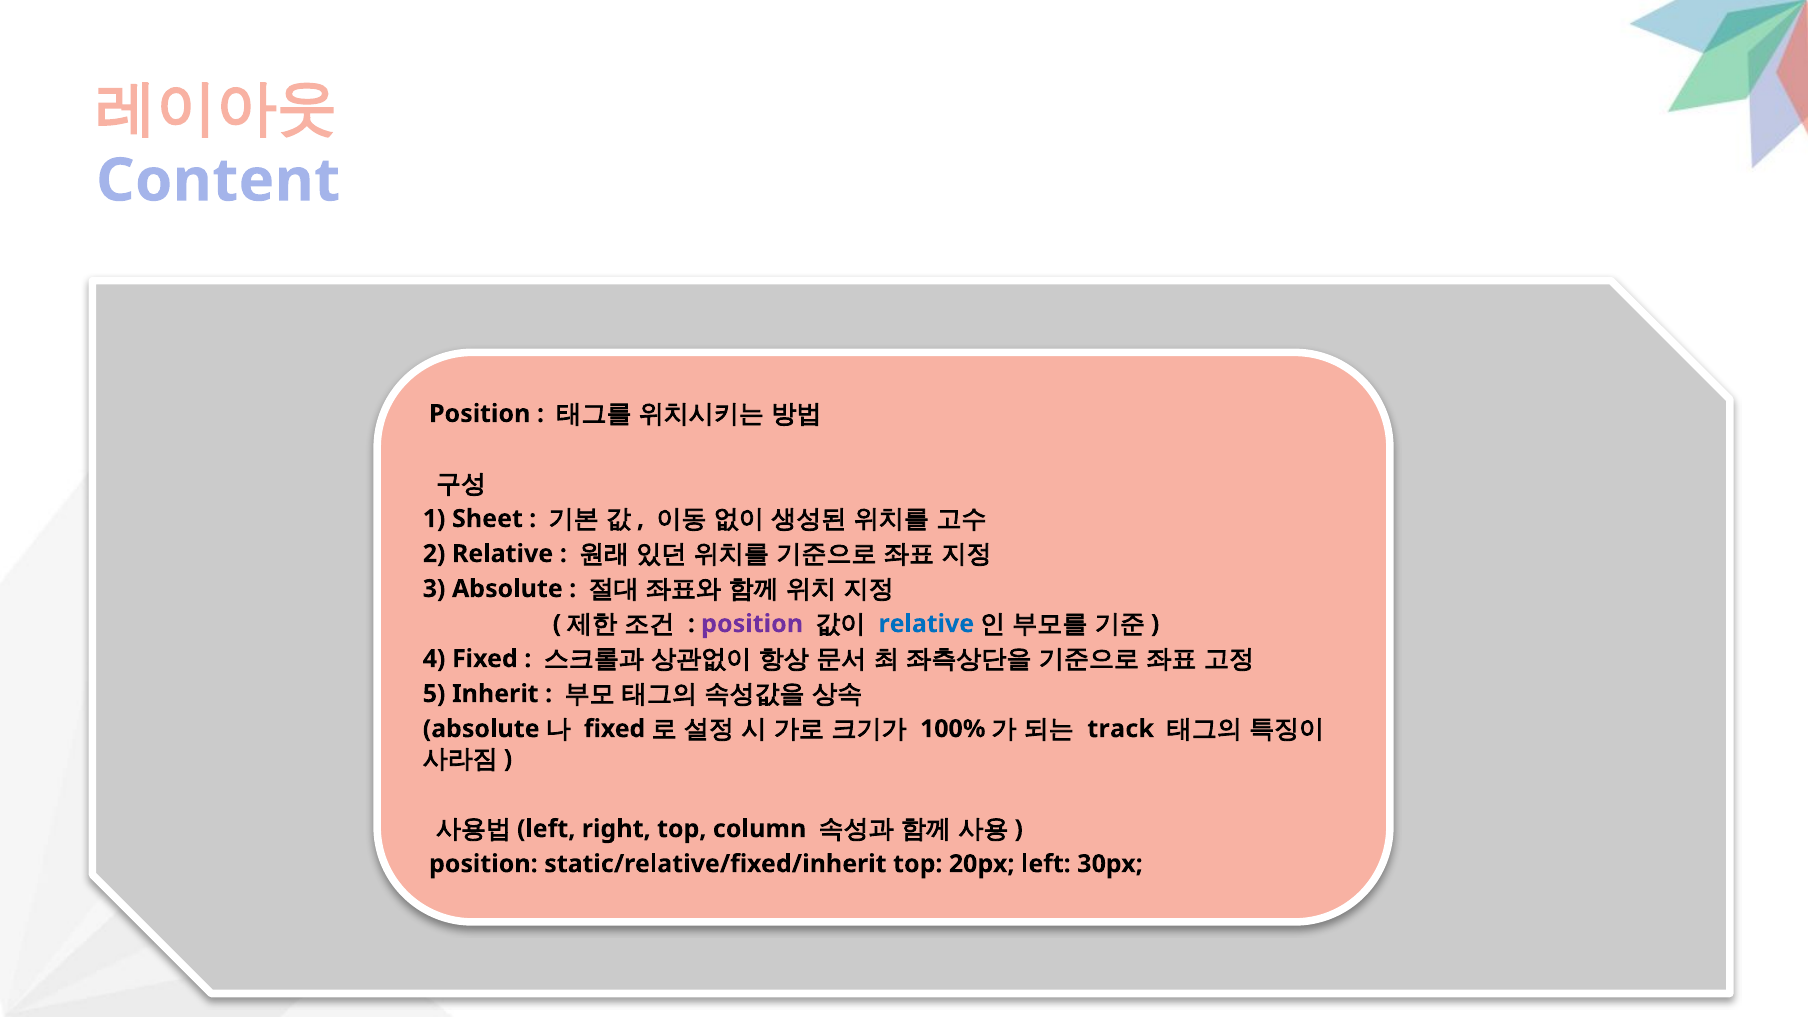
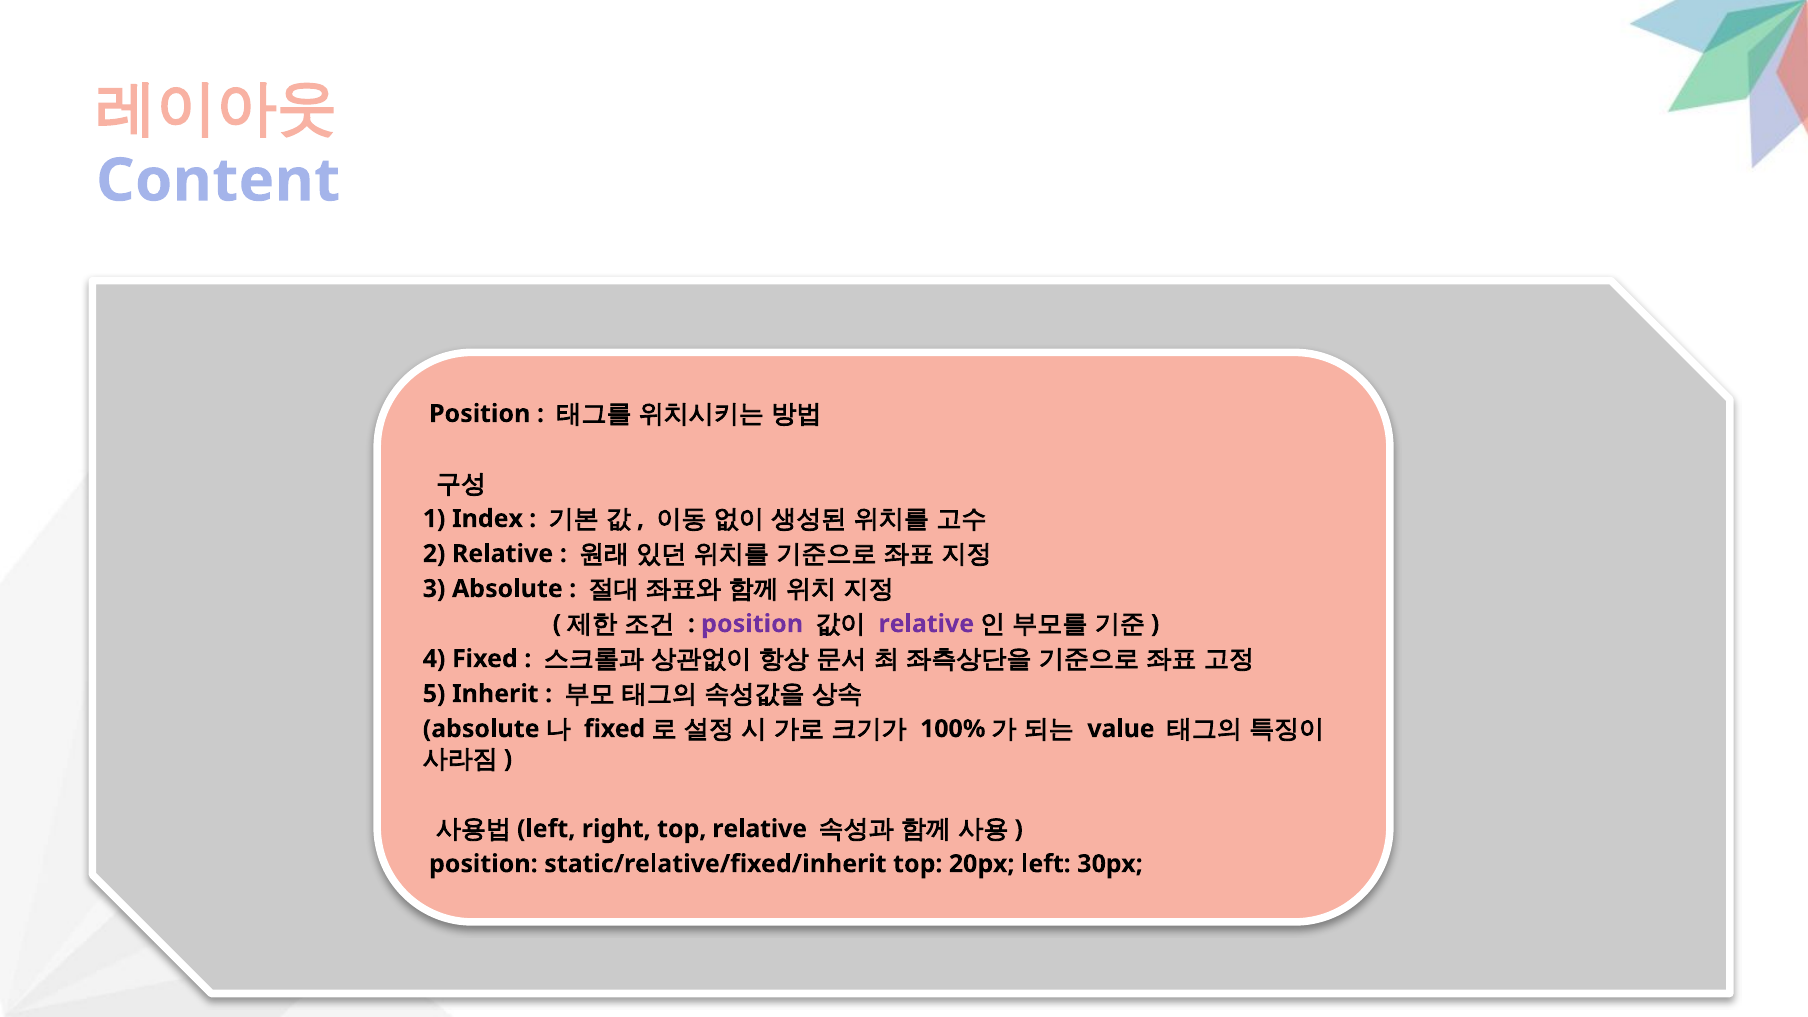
Sheet: Sheet -> Index
relative at (926, 624) colour: blue -> purple
track: track -> value
top column: column -> relative
